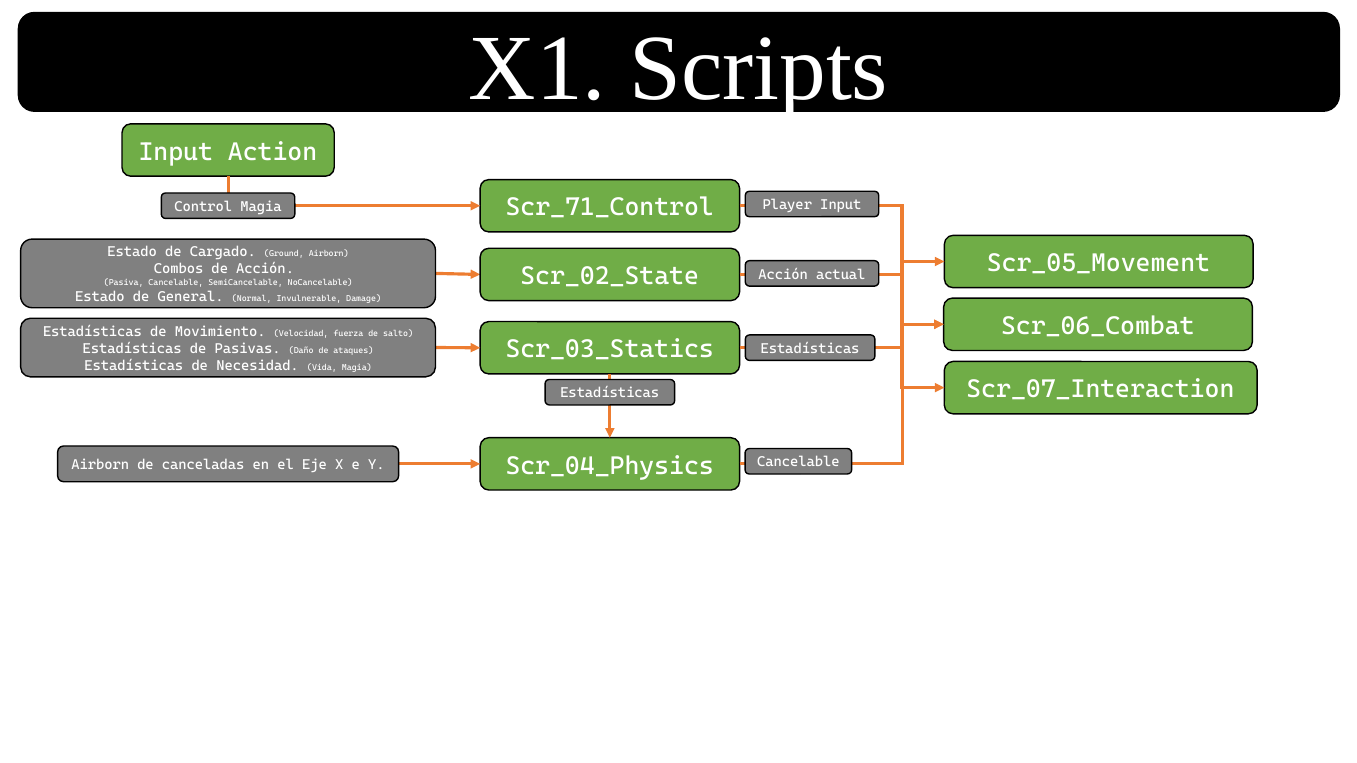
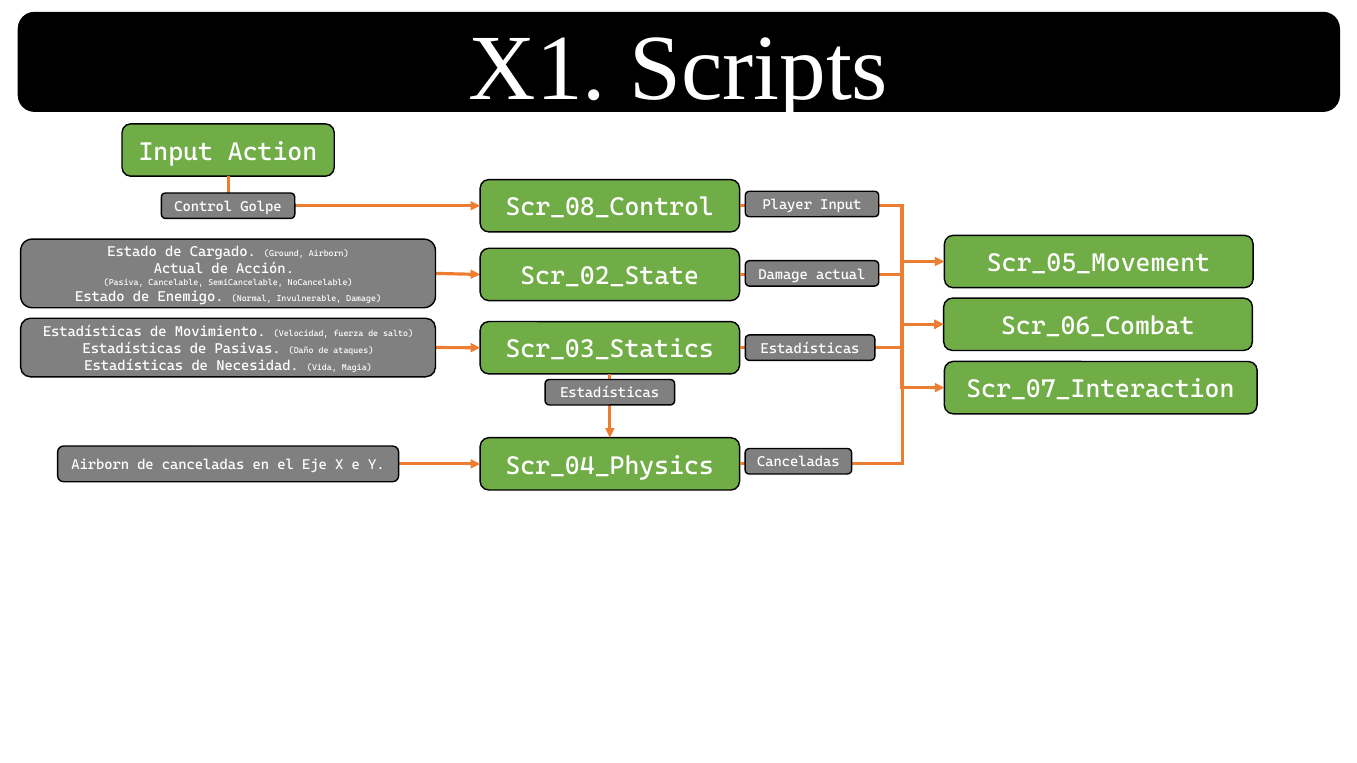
Scr_71_Control: Scr_71_Control -> Scr_08_Control
Control Magia: Magia -> Golpe
Combos at (179, 269): Combos -> Actual
Acción at (783, 274): Acción -> Damage
General: General -> Enemigo
Cancelable at (798, 462): Cancelable -> Canceladas
